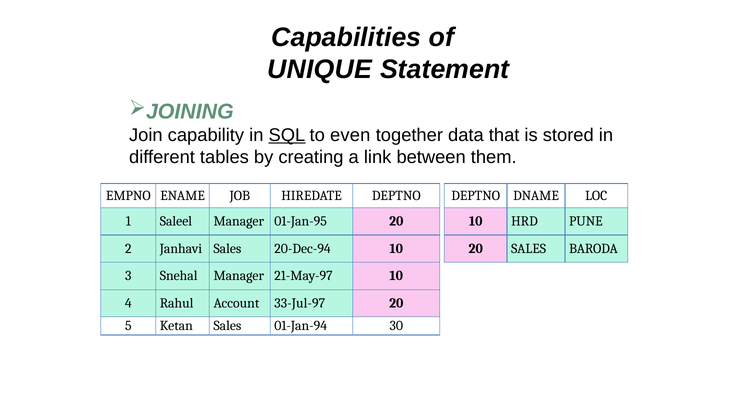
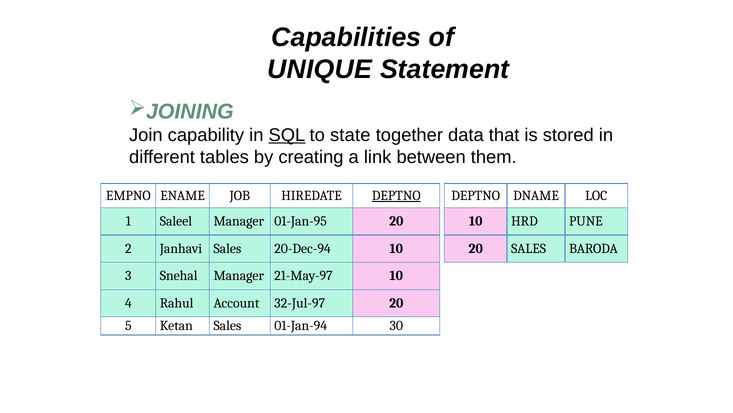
even: even -> state
DEPTNO at (396, 195) underline: none -> present
33-Jul-97: 33-Jul-97 -> 32-Jul-97
